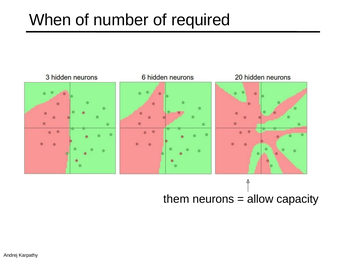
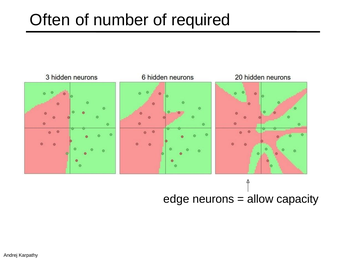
When: When -> Often
them: them -> edge
